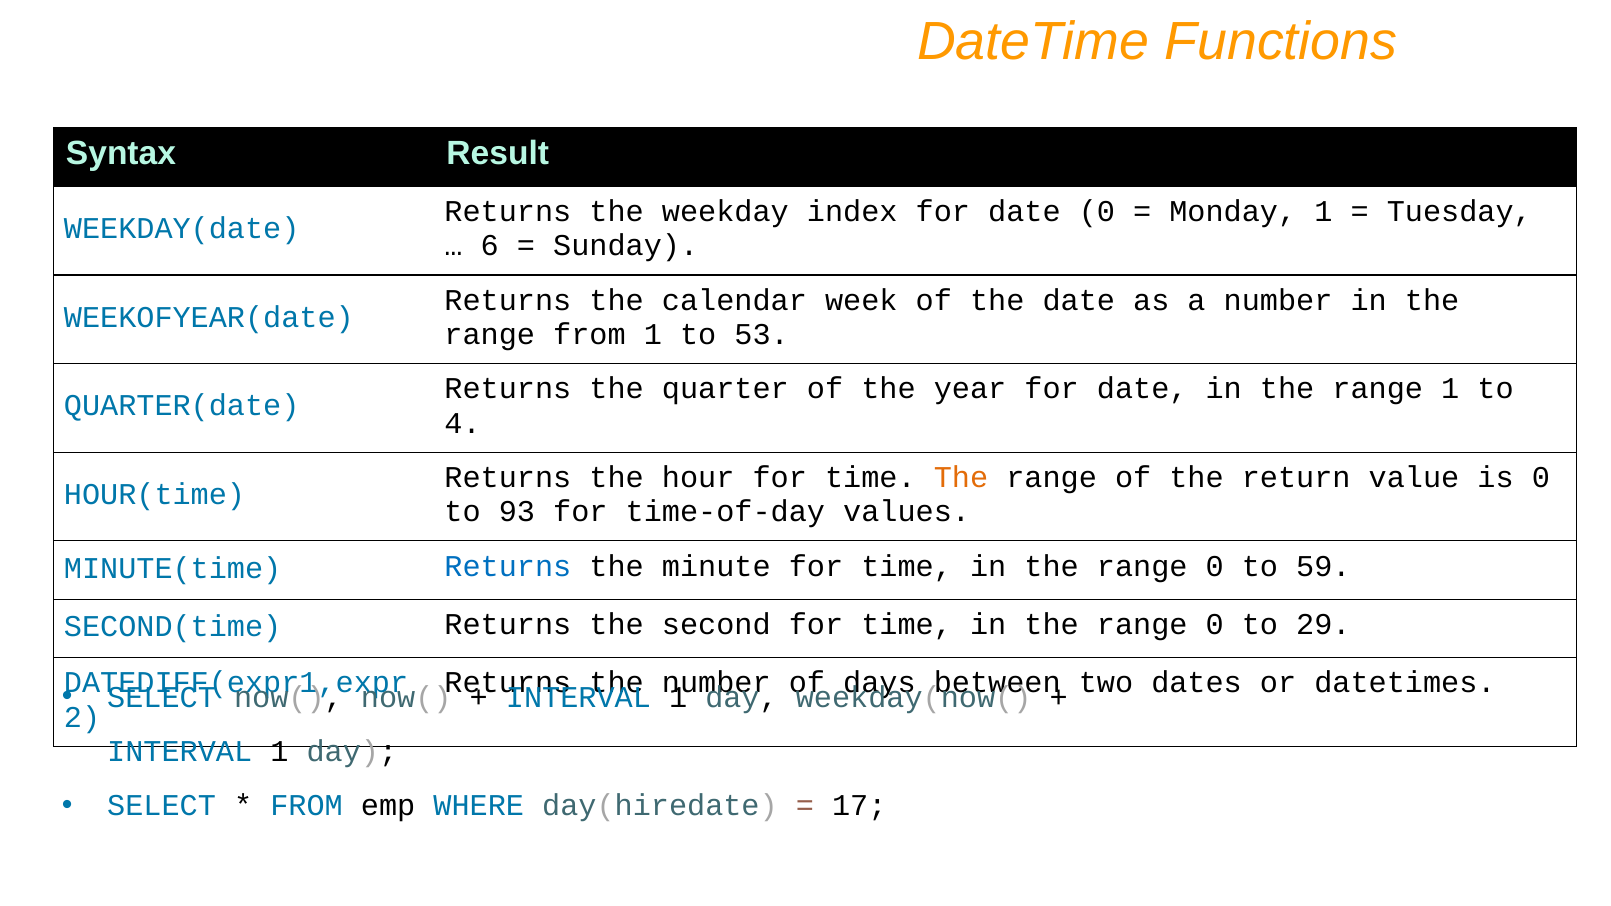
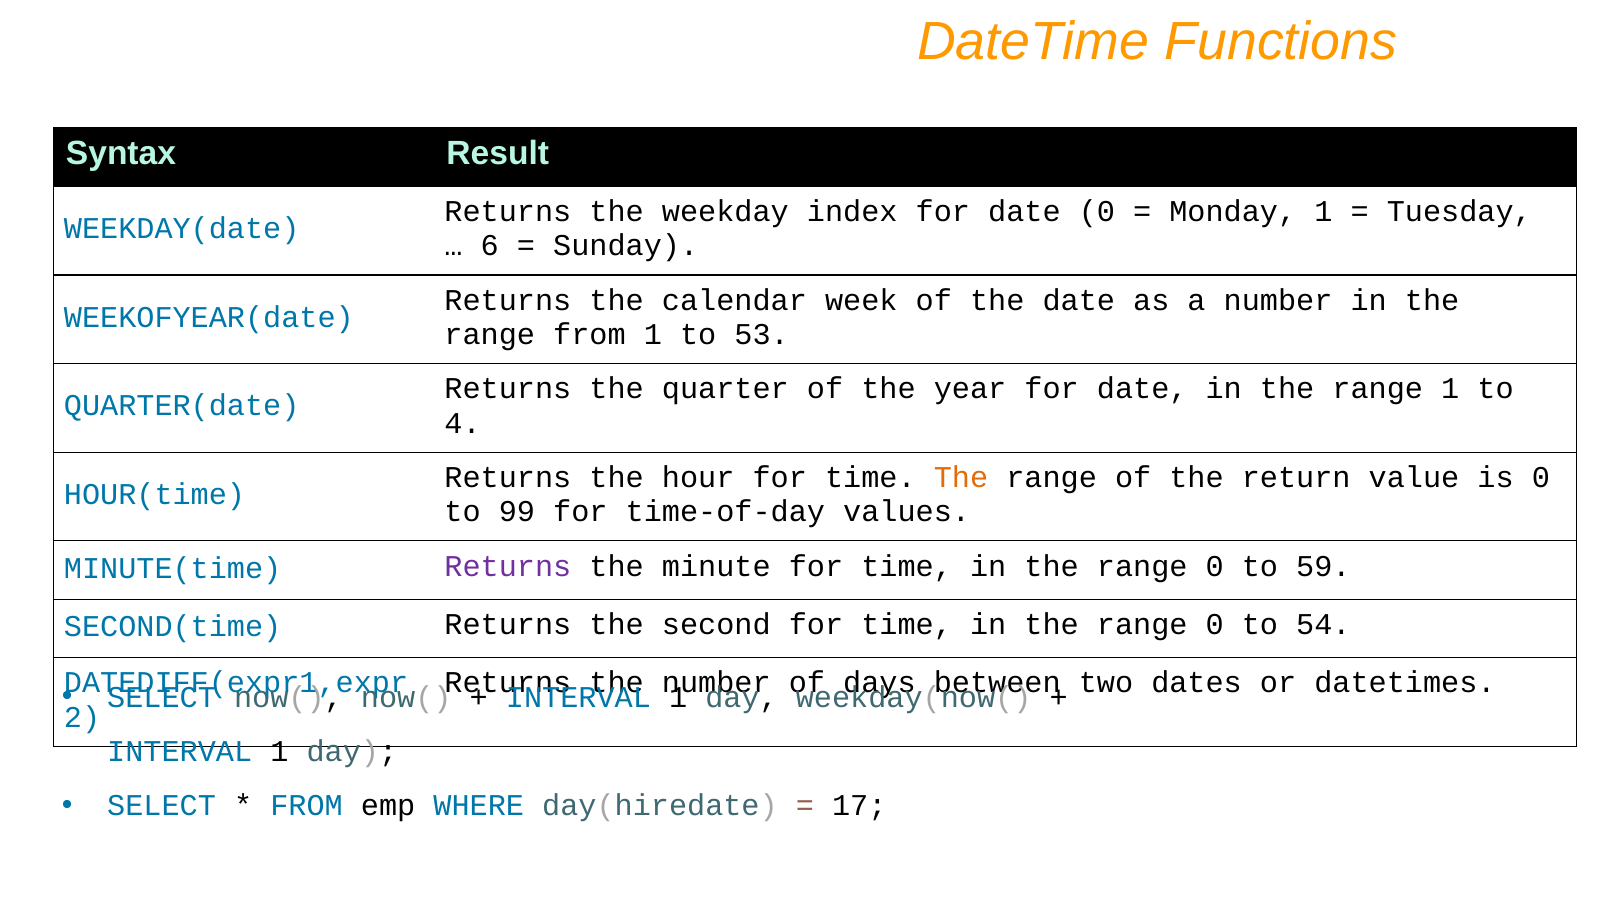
93: 93 -> 99
Returns at (508, 566) colour: blue -> purple
29: 29 -> 54
